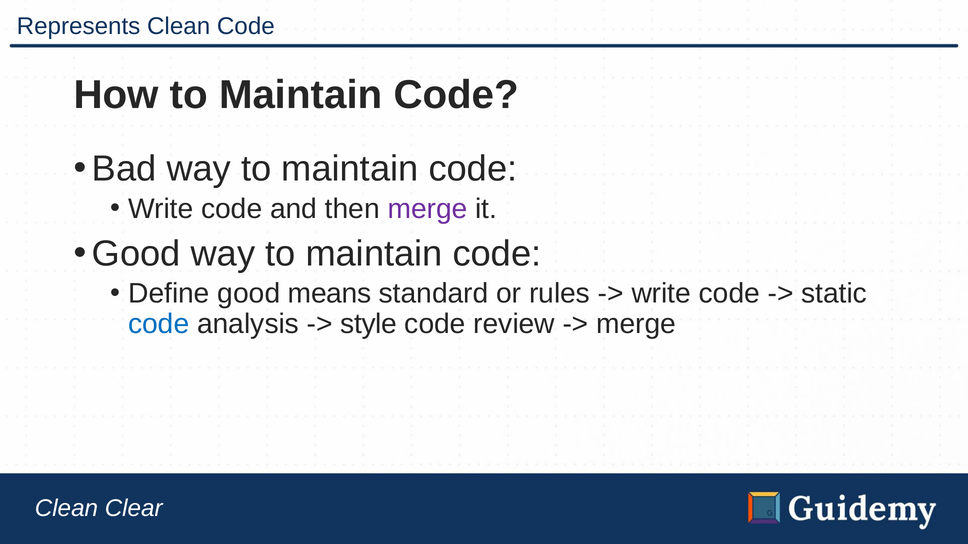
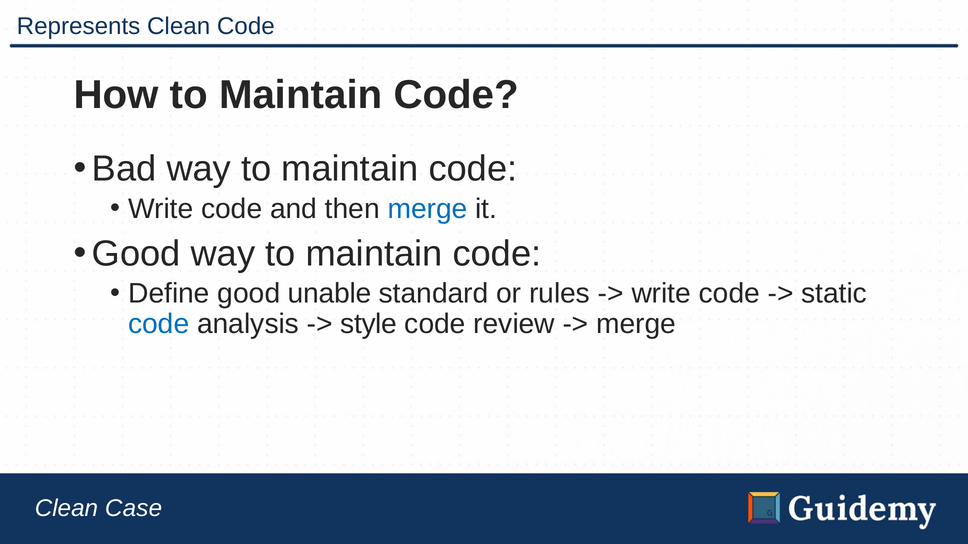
merge at (427, 209) colour: purple -> blue
means: means -> unable
Clear: Clear -> Case
